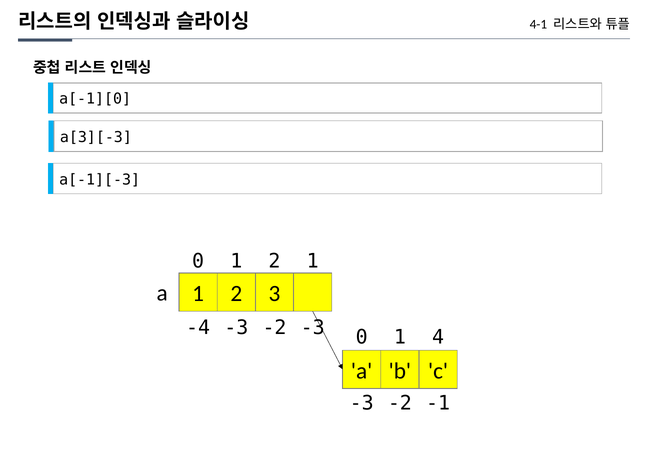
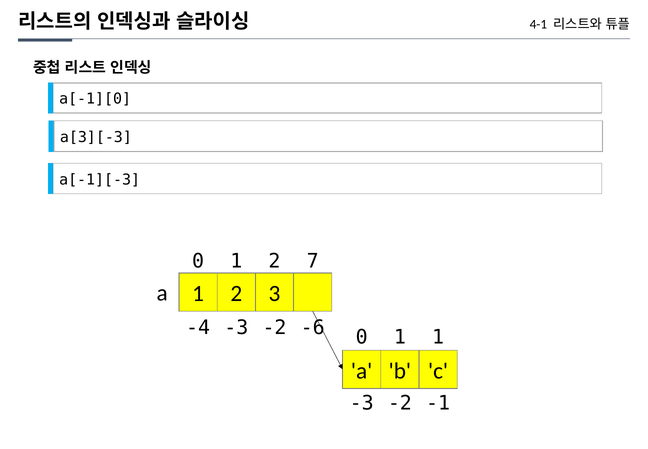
2 1: 1 -> 7
-2 -3: -3 -> -6
1 4: 4 -> 1
